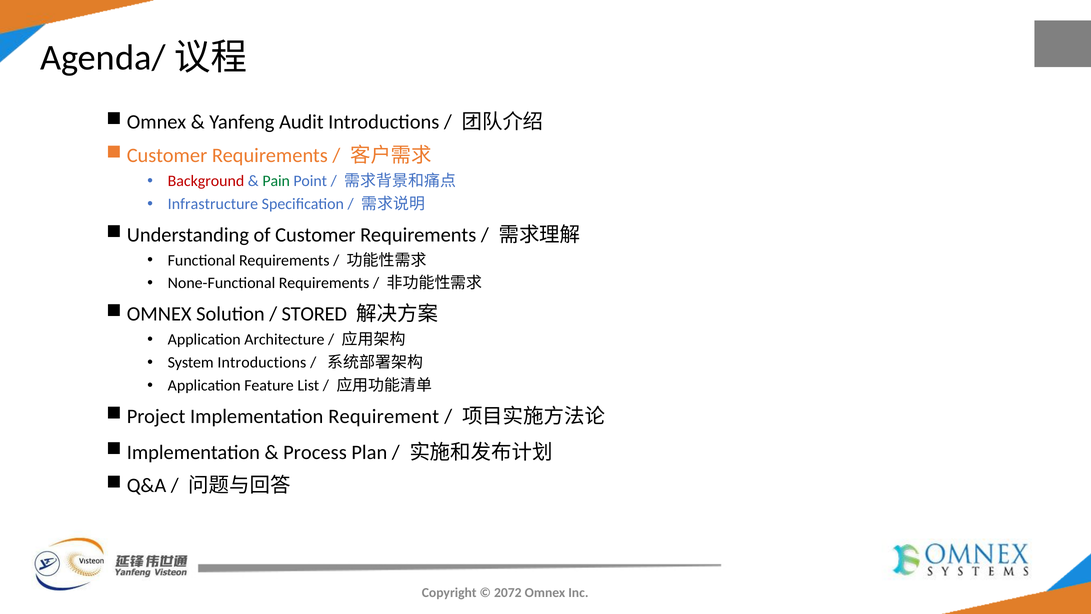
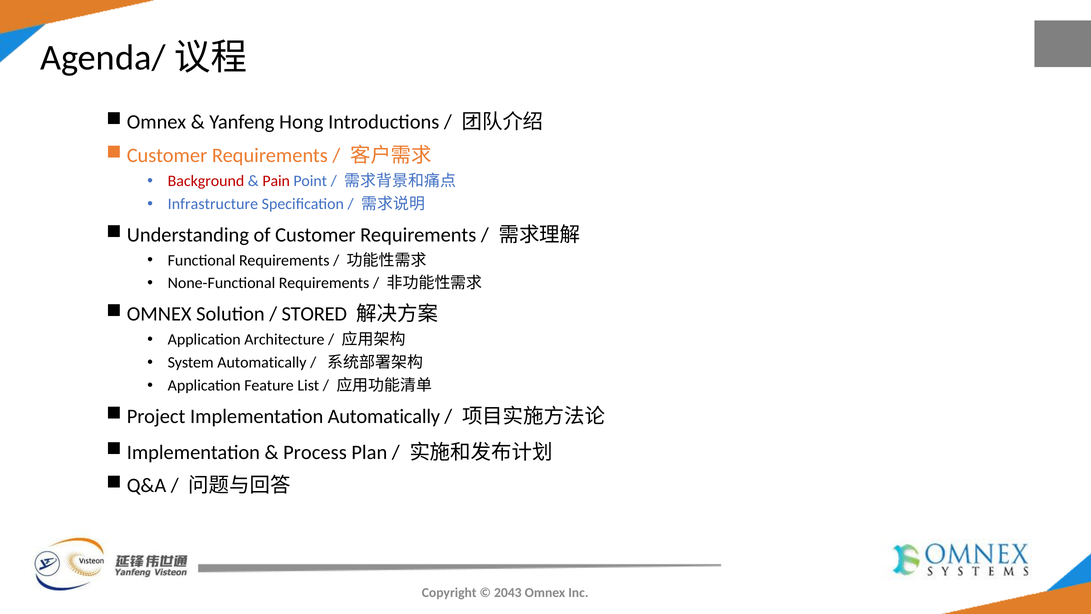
Audit: Audit -> Hong
Pain colour: green -> red
System Introductions: Introductions -> Automatically
Implementation Requirement: Requirement -> Automatically
2072: 2072 -> 2043
